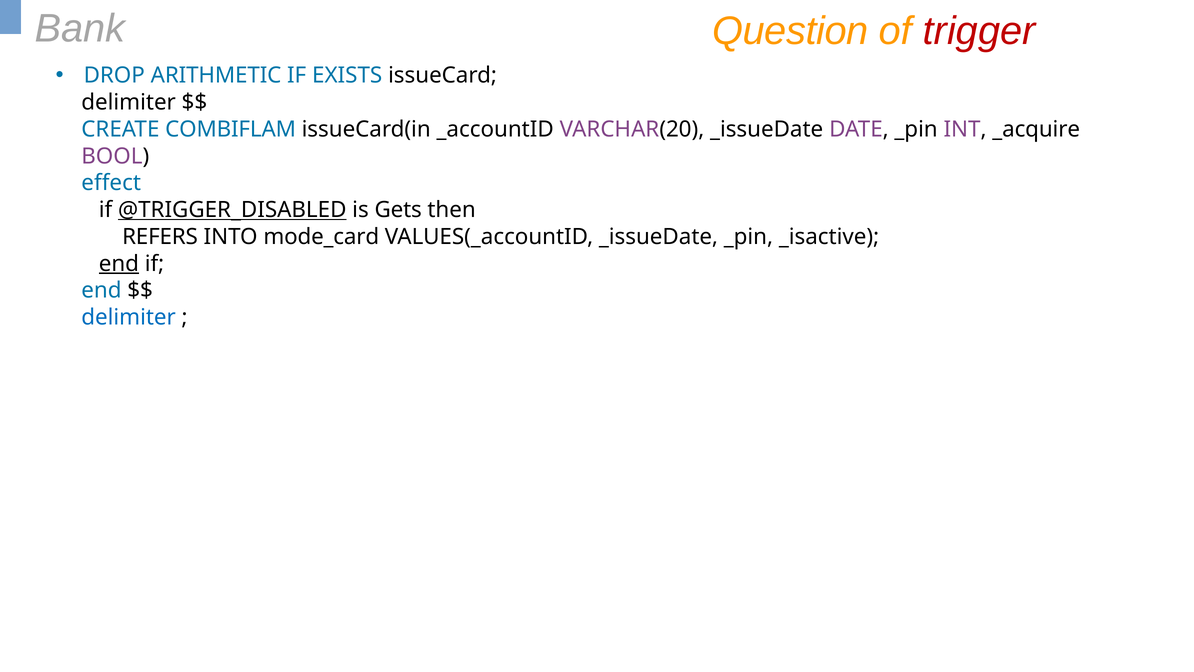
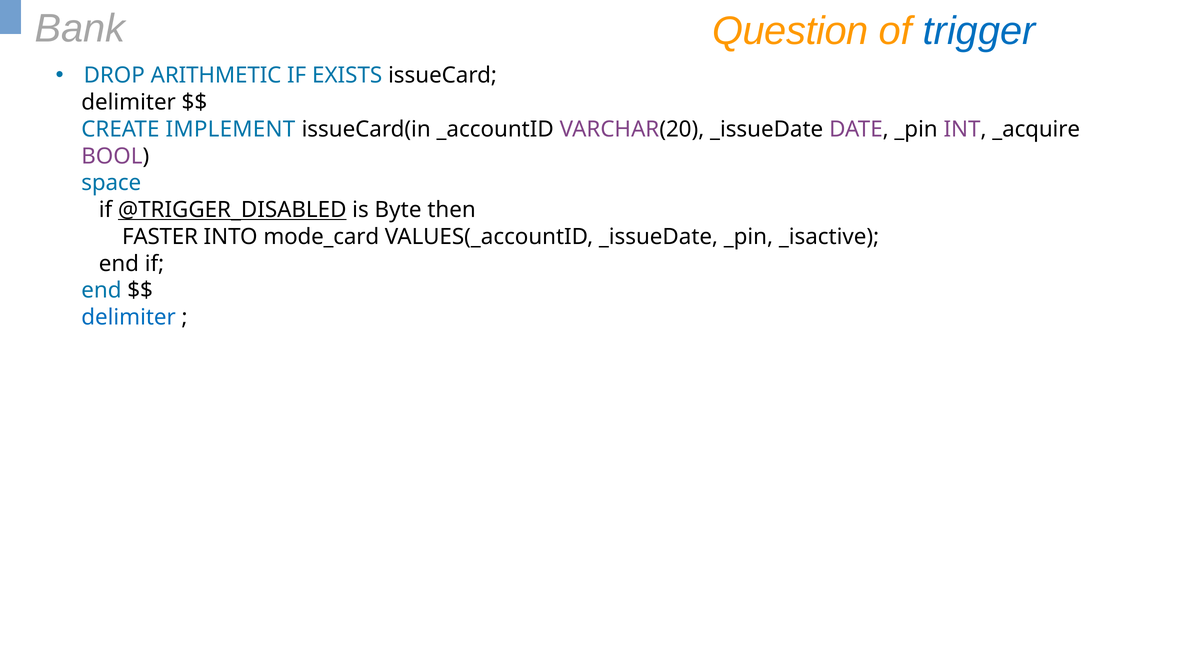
trigger colour: red -> blue
COMBIFLAM: COMBIFLAM -> IMPLEMENT
effect: effect -> space
Gets: Gets -> Byte
REFERS: REFERS -> FASTER
end at (119, 263) underline: present -> none
